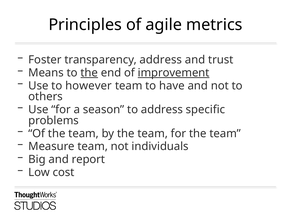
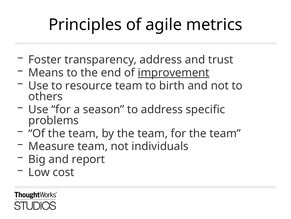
the at (89, 72) underline: present -> none
however: however -> resource
have: have -> birth
